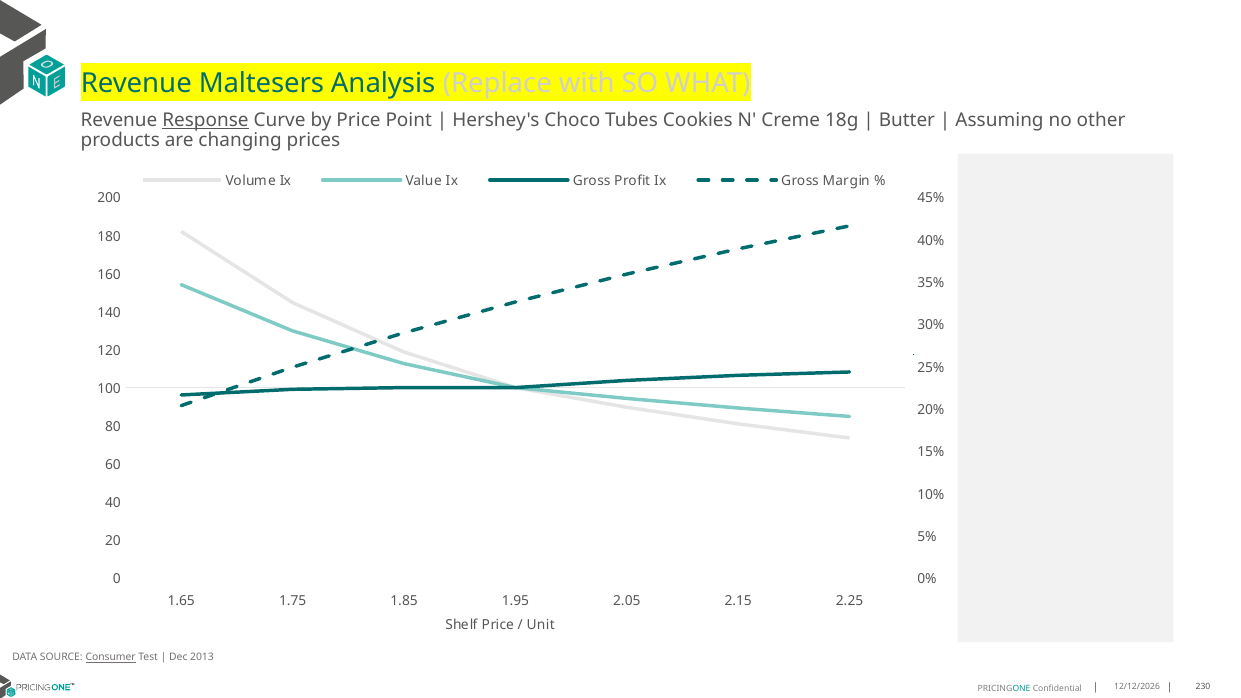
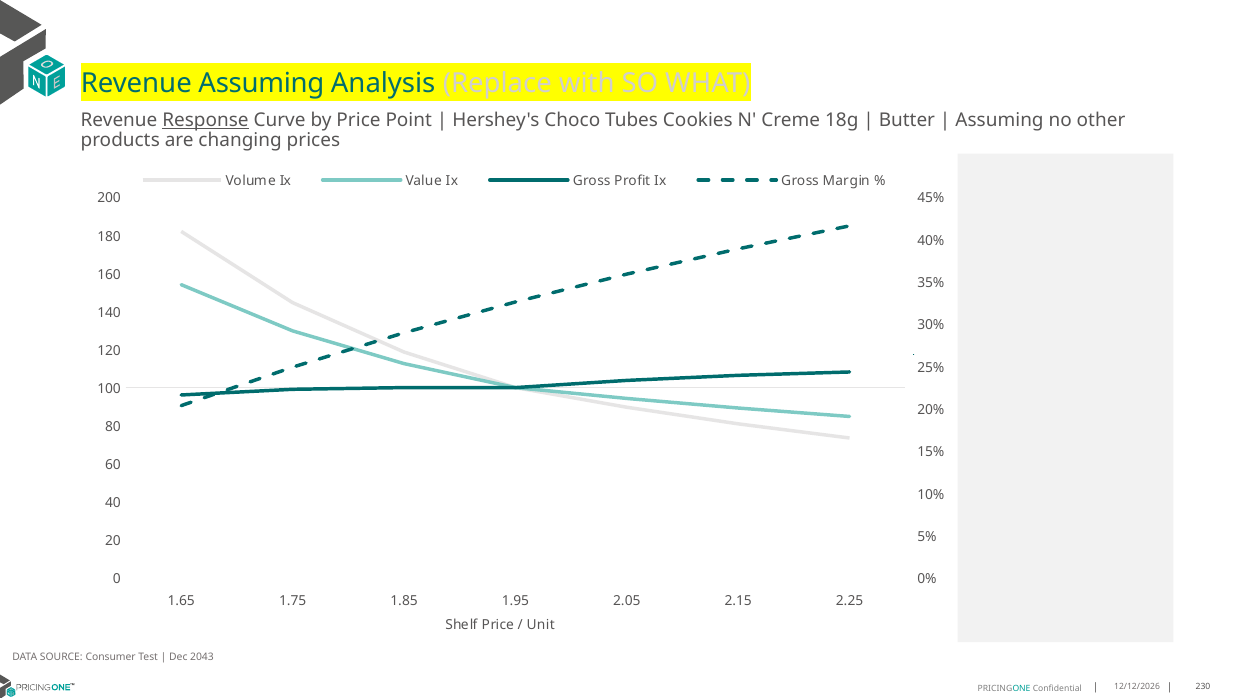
Revenue Maltesers: Maltesers -> Assuming
Consumer underline: present -> none
2013: 2013 -> 2043
